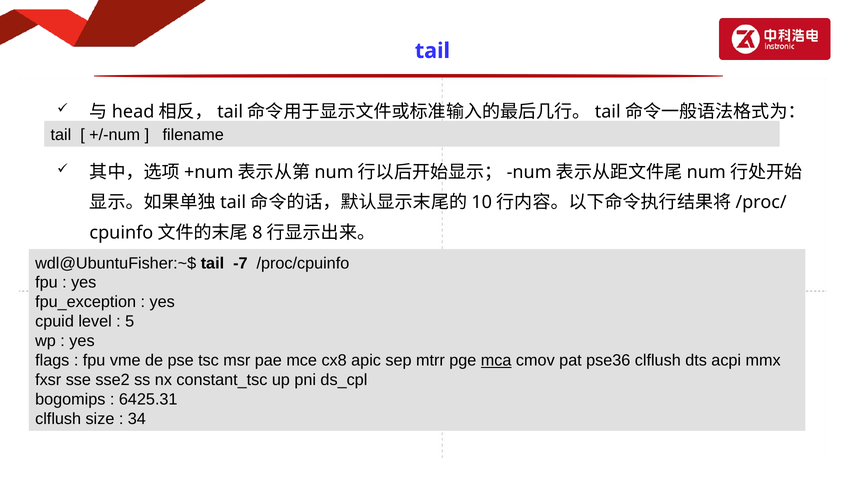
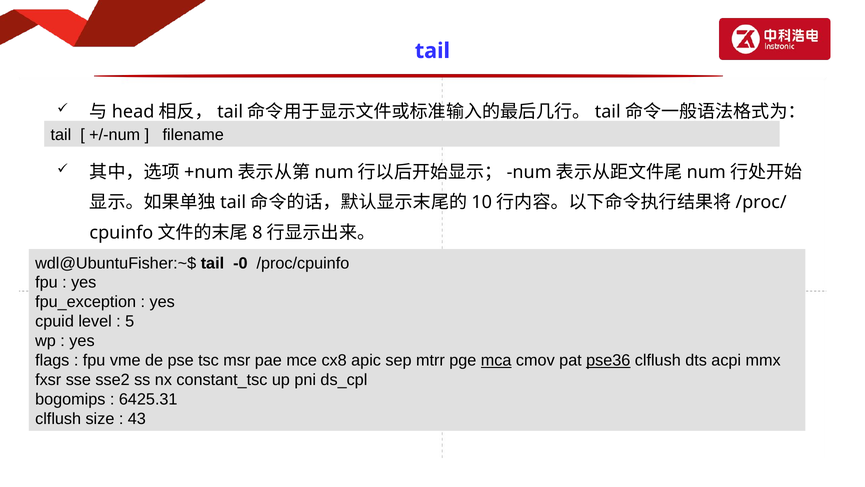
-7: -7 -> -0
pse36 underline: none -> present
34: 34 -> 43
